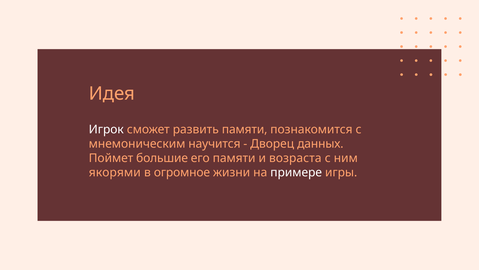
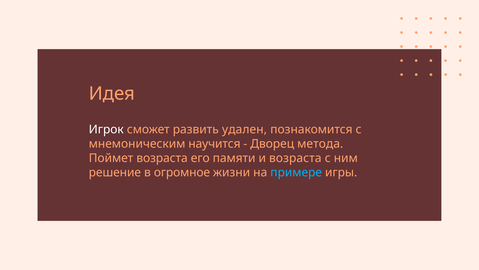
развить памяти: памяти -> удален
данных: данных -> метода
Поймет большие: большие -> возраста
якорями: якорями -> решение
примере colour: white -> light blue
